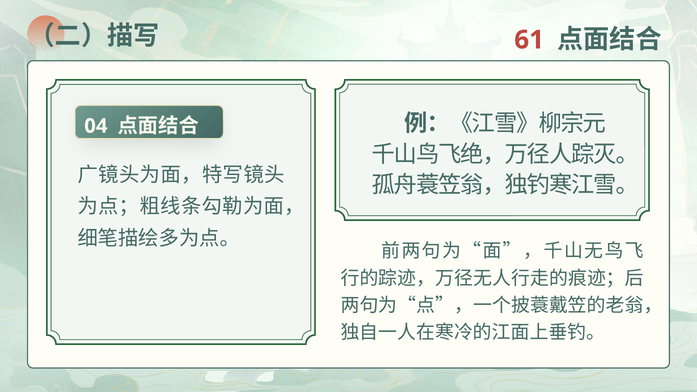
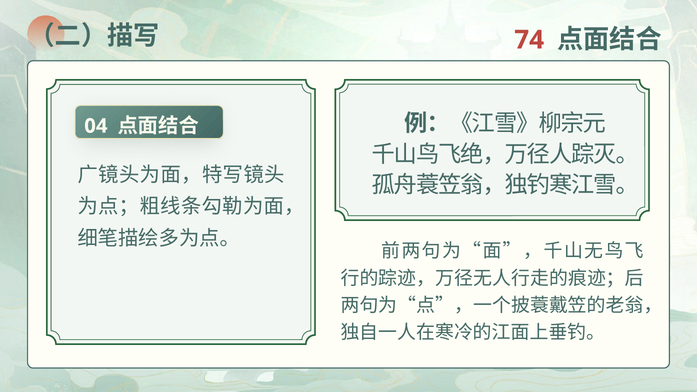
61: 61 -> 74
